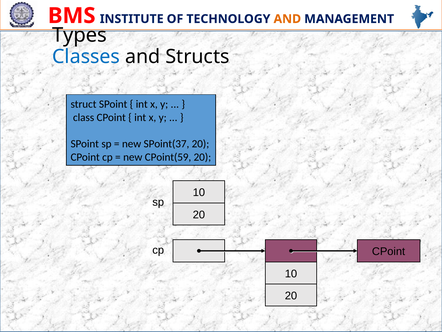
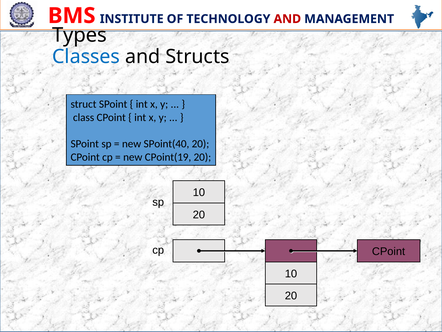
AND at (287, 19) colour: orange -> red
SPoint(37: SPoint(37 -> SPoint(40
CPoint(59: CPoint(59 -> CPoint(19
